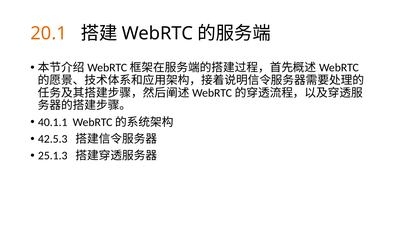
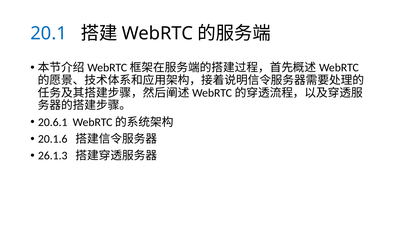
20.1 colour: orange -> blue
40.1.1: 40.1.1 -> 20.6.1
42.5.3: 42.5.3 -> 20.1.6
25.1.3: 25.1.3 -> 26.1.3
